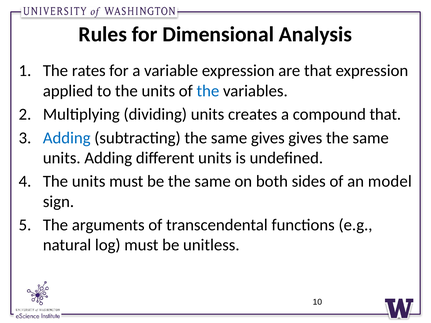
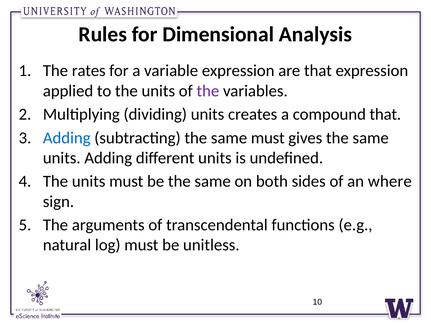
the at (208, 91) colour: blue -> purple
same gives: gives -> must
model: model -> where
